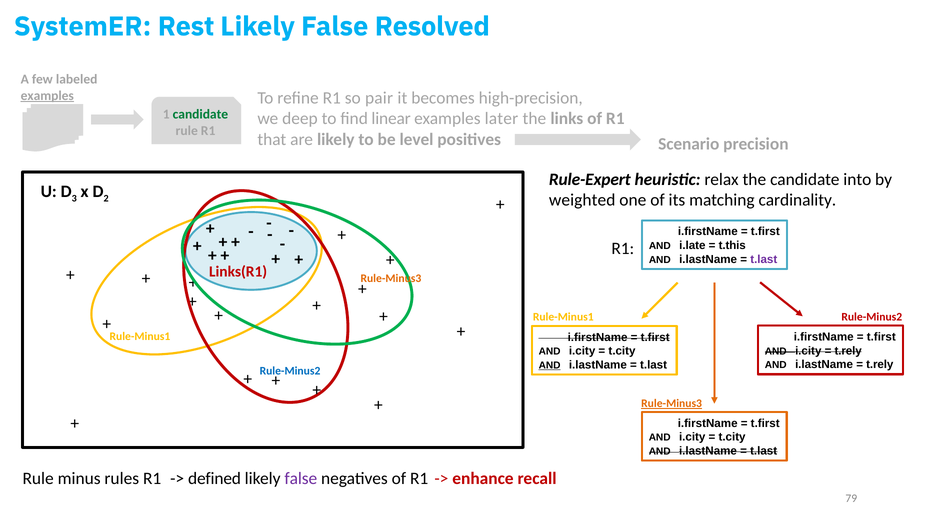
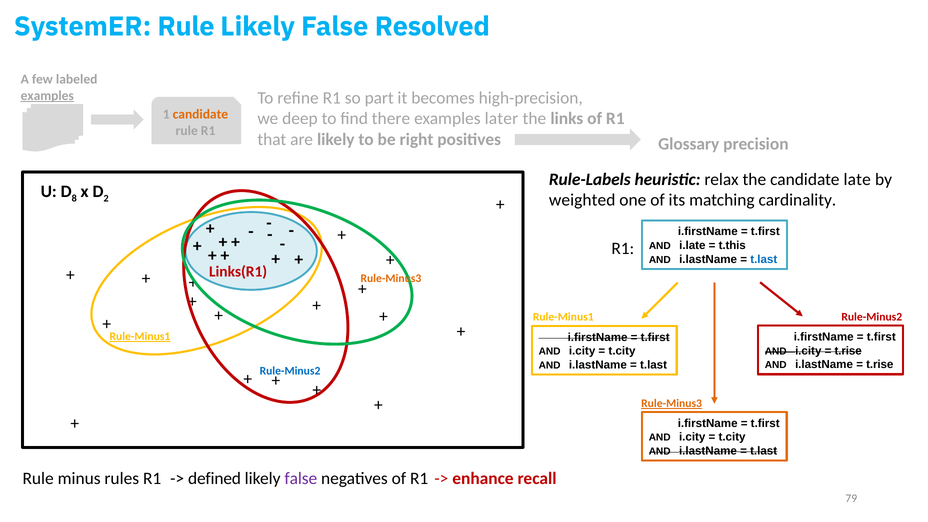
SystemER Rest: Rest -> Rule
pair: pair -> part
candidate at (200, 114) colour: green -> orange
linear: linear -> there
level: level -> right
Scenario: Scenario -> Glossary
Rule-Expert: Rule-Expert -> Rule-Labels
into: into -> late
3: 3 -> 8
t.last at (764, 260) colour: purple -> blue
Rule-Minus1 at (140, 337) underline: none -> present
t.rely at (848, 351): t.rely -> t.rise
t.rely at (880, 365): t.rely -> t.rise
AND at (550, 366) underline: present -> none
